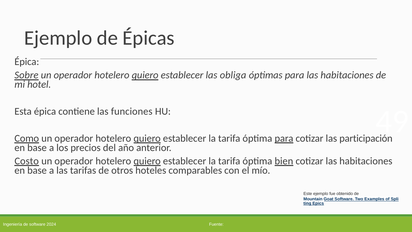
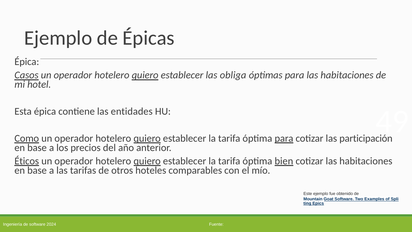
Sobre: Sobre -> Casos
funciones: funciones -> entidades
Costo: Costo -> Éticos
